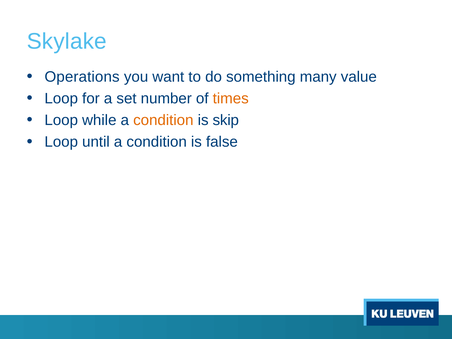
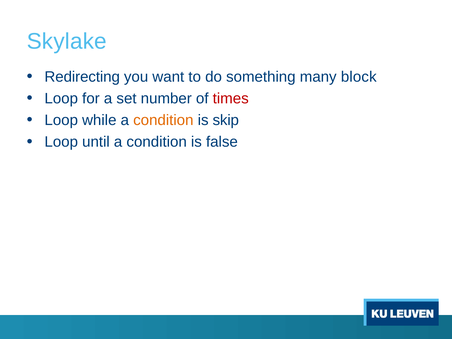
Operations: Operations -> Redirecting
value: value -> block
times colour: orange -> red
